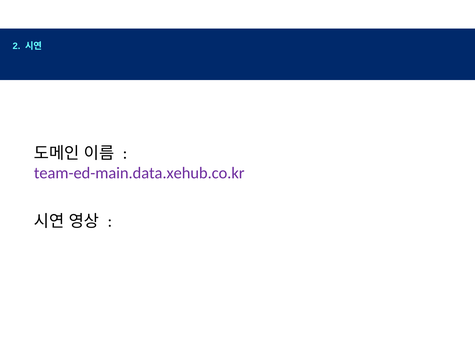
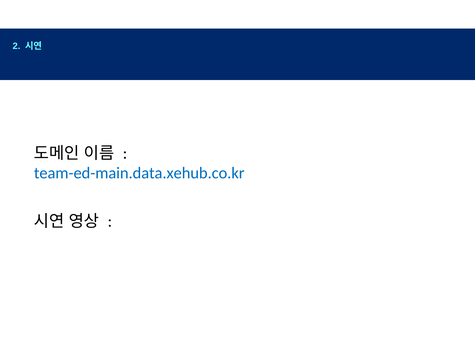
team-ed-main.data.xehub.co.kr colour: purple -> blue
